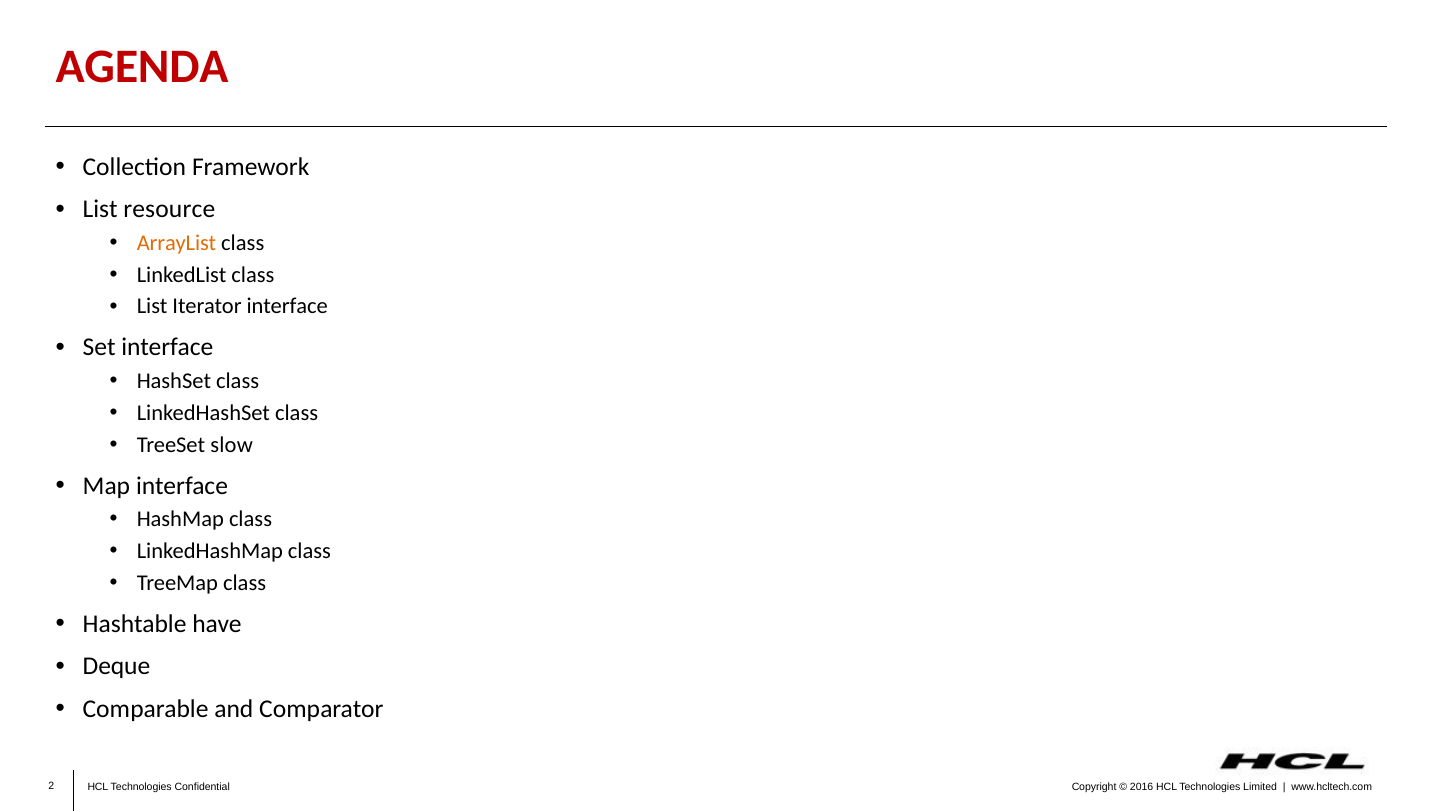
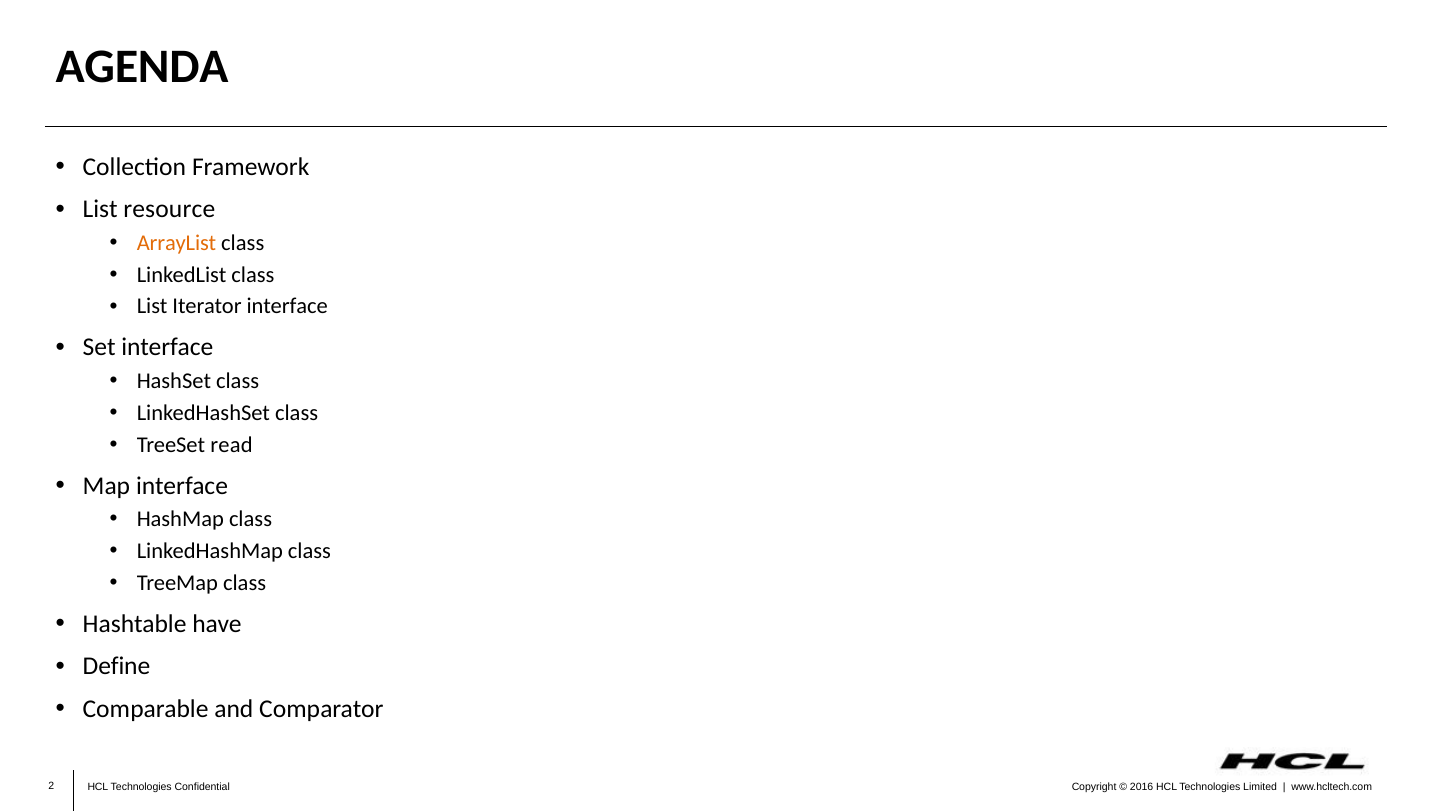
AGENDA colour: red -> black
slow: slow -> read
Deque: Deque -> Define
